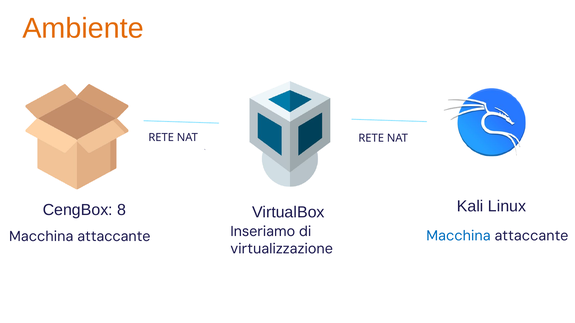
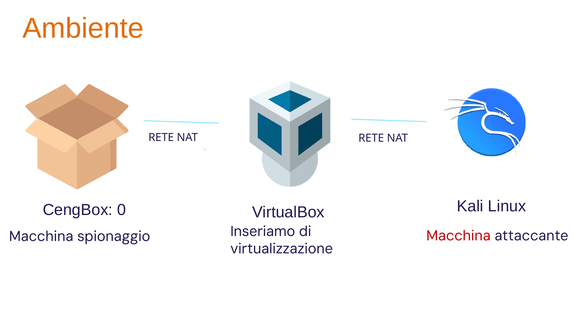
8: 8 -> 0
Macchina at (458, 236) colour: blue -> red
attaccante at (114, 237): attaccante -> spionaggio
